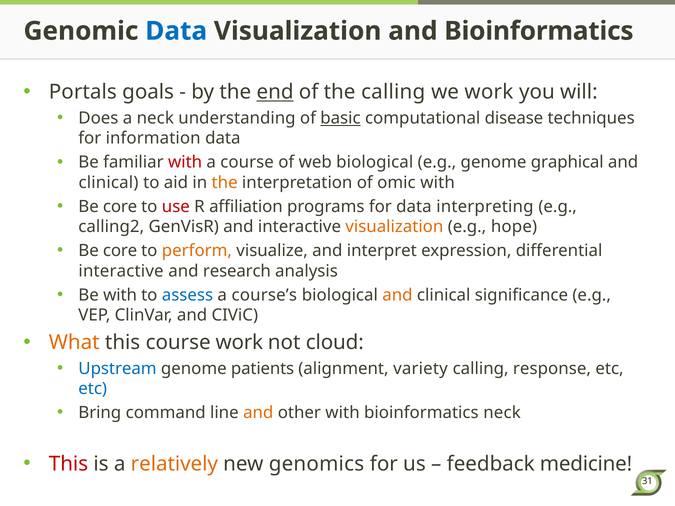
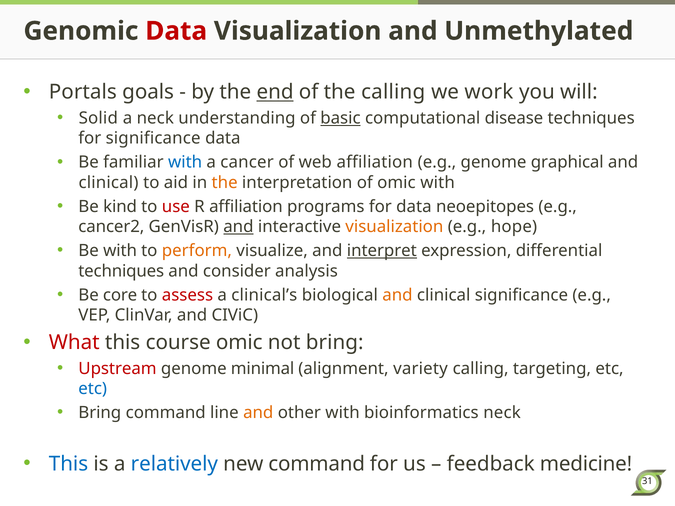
Data at (176, 31) colour: blue -> red
and Bioinformatics: Bioinformatics -> Unmethylated
Does: Does -> Solid
for information: information -> significance
with at (185, 162) colour: red -> blue
a course: course -> cancer
web biological: biological -> affiliation
core at (120, 207): core -> kind
interpreting: interpreting -> neoepitopes
calling2: calling2 -> cancer2
and at (238, 227) underline: none -> present
core at (120, 251): core -> with
interpret underline: none -> present
interactive at (121, 271): interactive -> techniques
research: research -> consider
Be with: with -> core
assess colour: blue -> red
course’s: course’s -> clinical’s
What colour: orange -> red
course work: work -> omic
not cloud: cloud -> bring
Upstream colour: blue -> red
patients: patients -> minimal
response: response -> targeting
This at (68, 464) colour: red -> blue
relatively colour: orange -> blue
new genomics: genomics -> command
